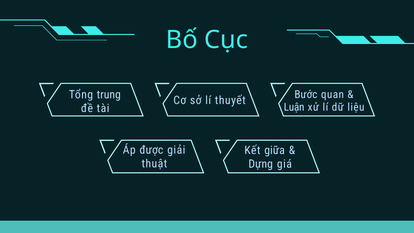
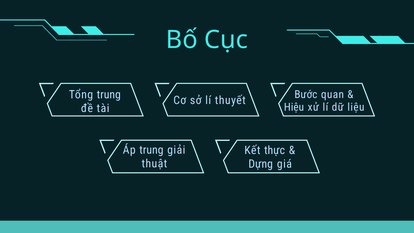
Luận: Luận -> Hiệu
Áp được: được -> trung
giữa: giữa -> thực
